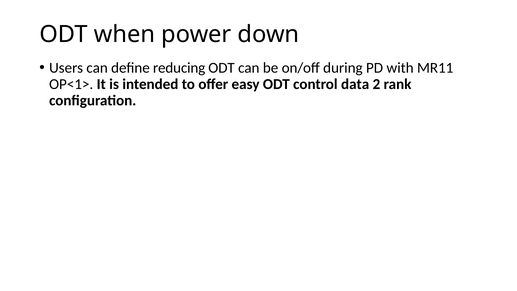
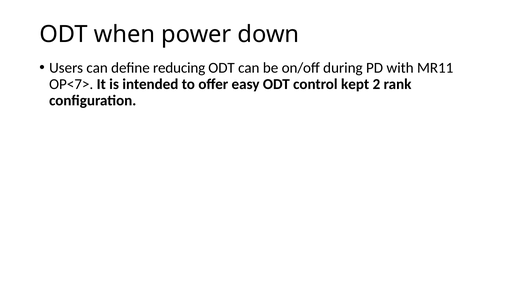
OP<1>: OP<1> -> OP<7>
data: data -> kept
